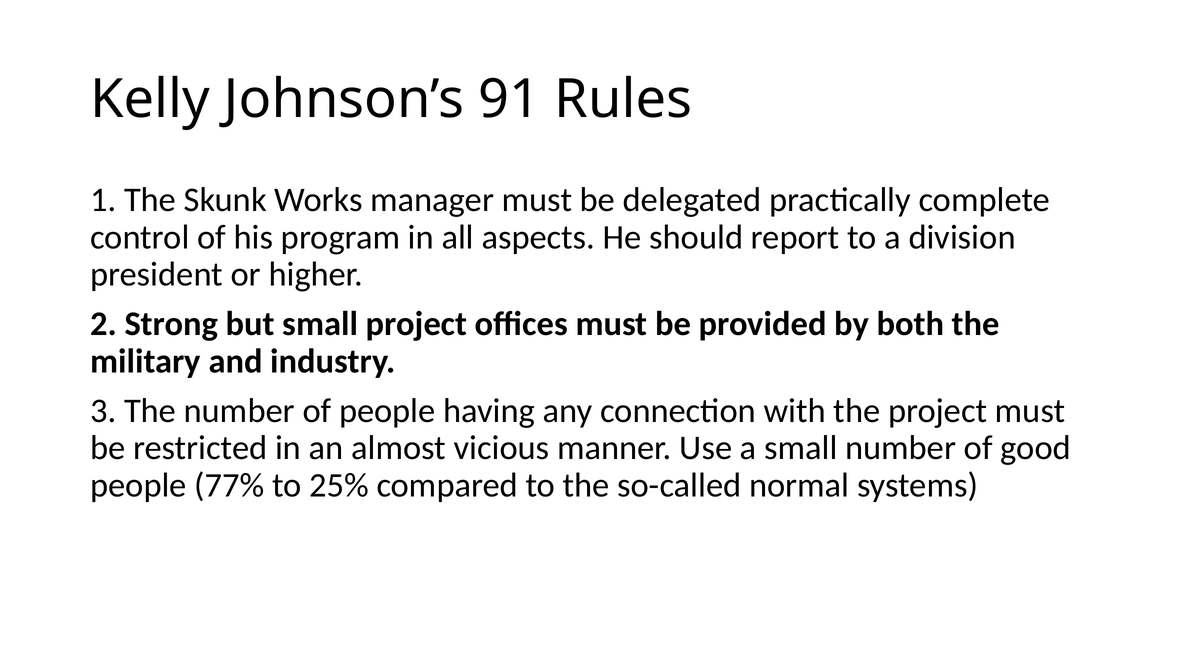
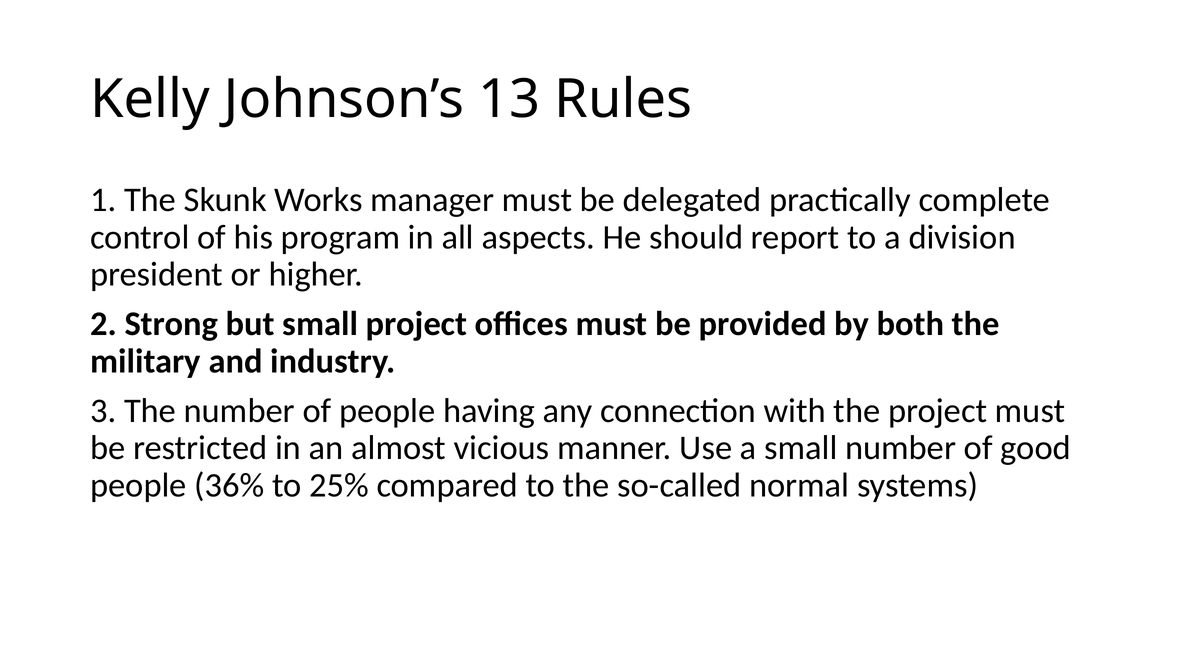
91: 91 -> 13
77%: 77% -> 36%
